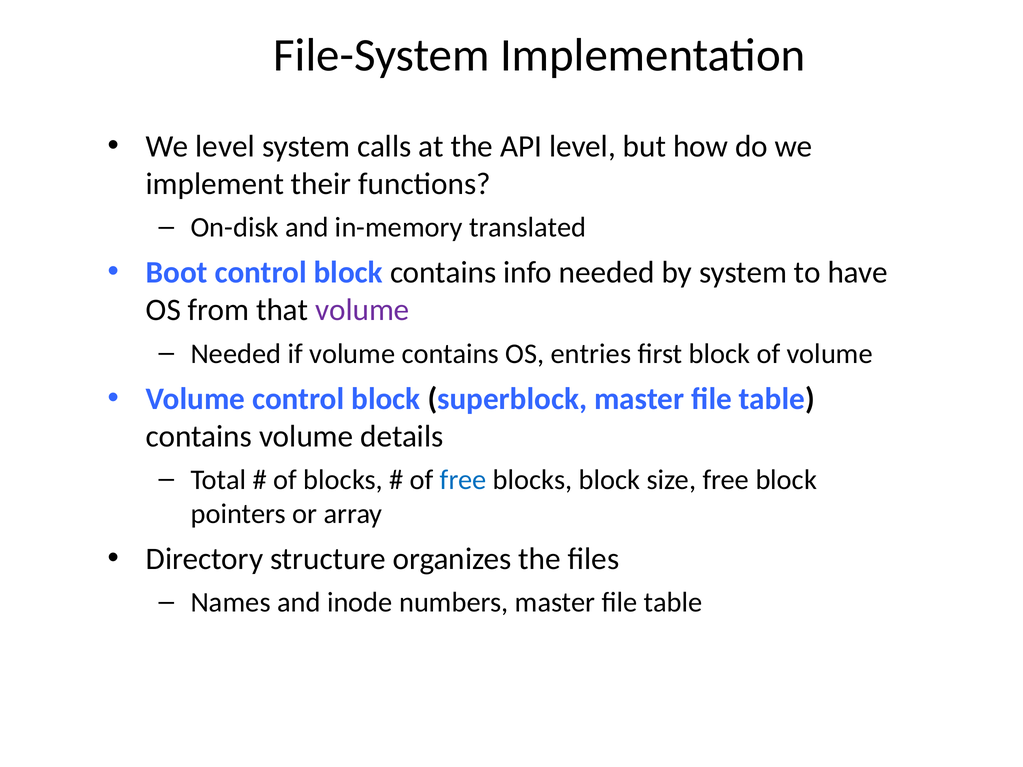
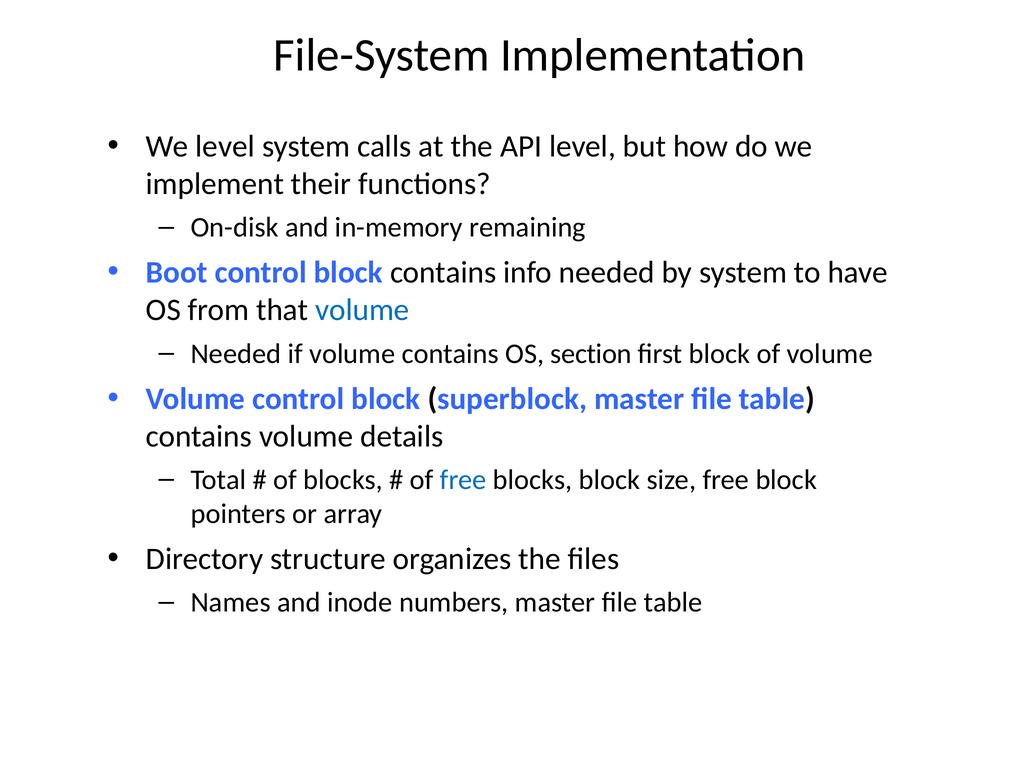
translated: translated -> remaining
volume at (362, 310) colour: purple -> blue
entries: entries -> section
